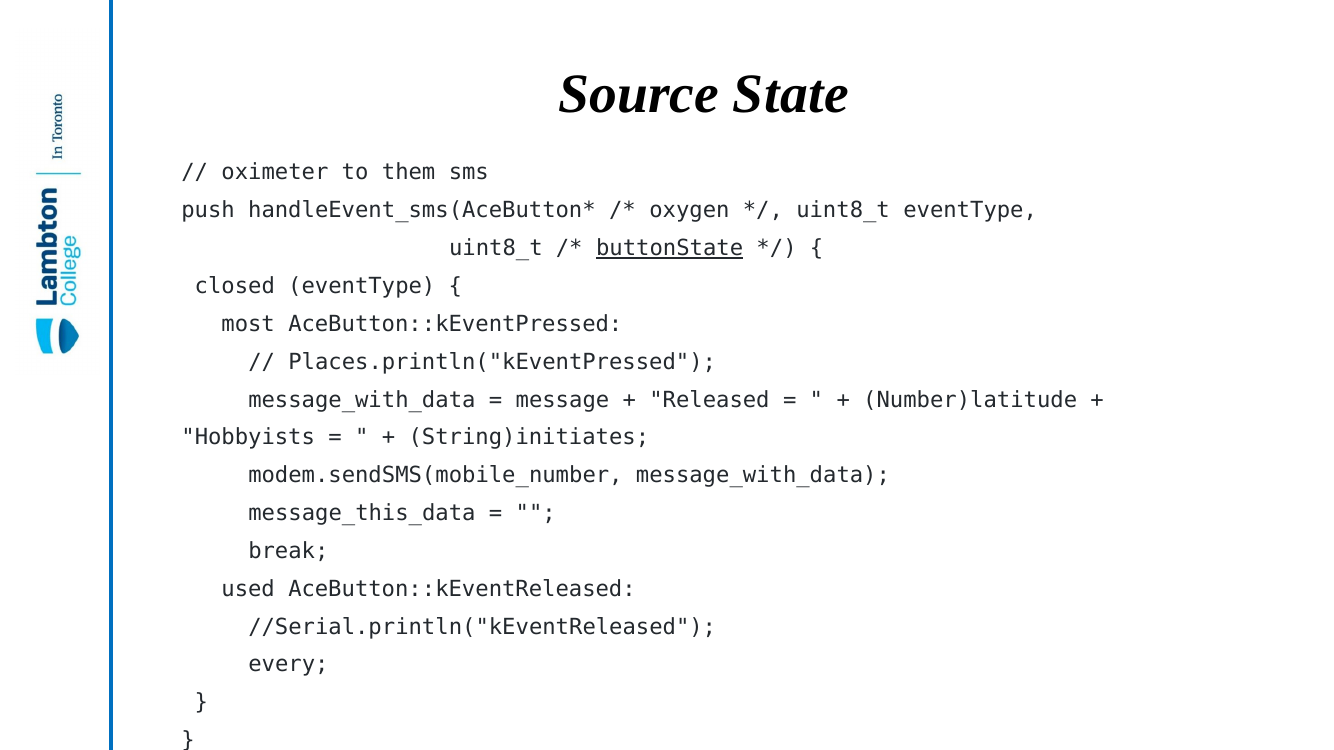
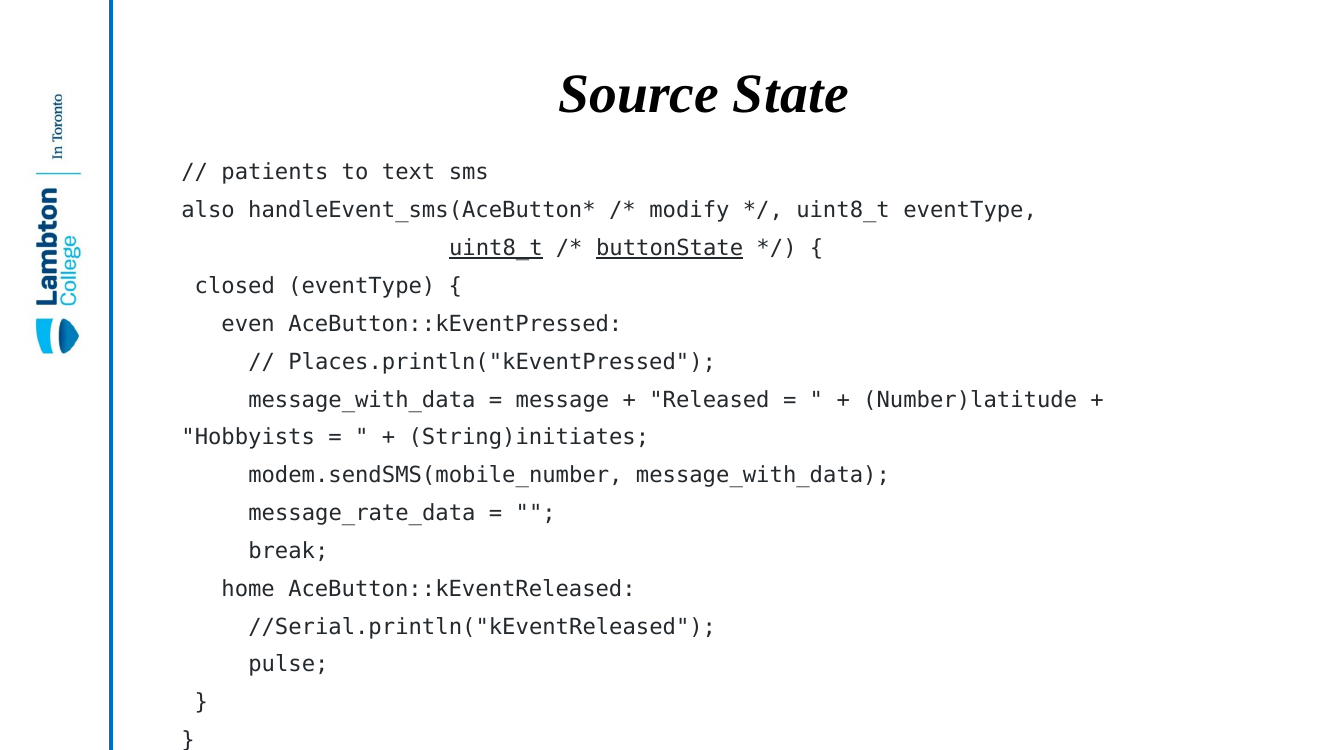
oximeter: oximeter -> patients
them: them -> text
push: push -> also
oxygen: oxygen -> modify
uint8_t at (496, 248) underline: none -> present
most: most -> even
message_this_data: message_this_data -> message_rate_data
used: used -> home
every: every -> pulse
